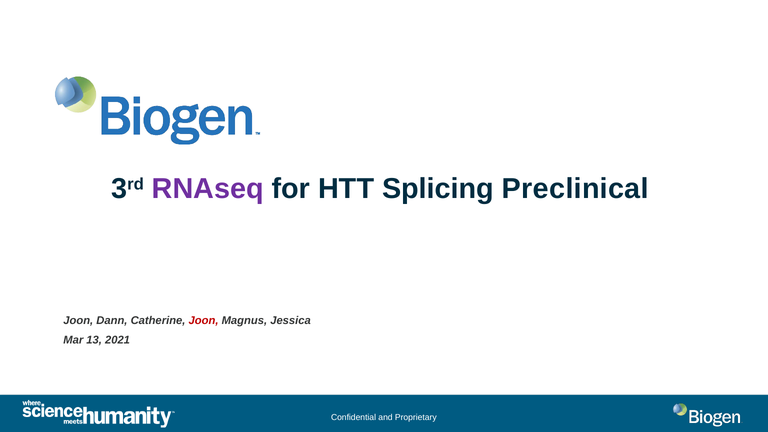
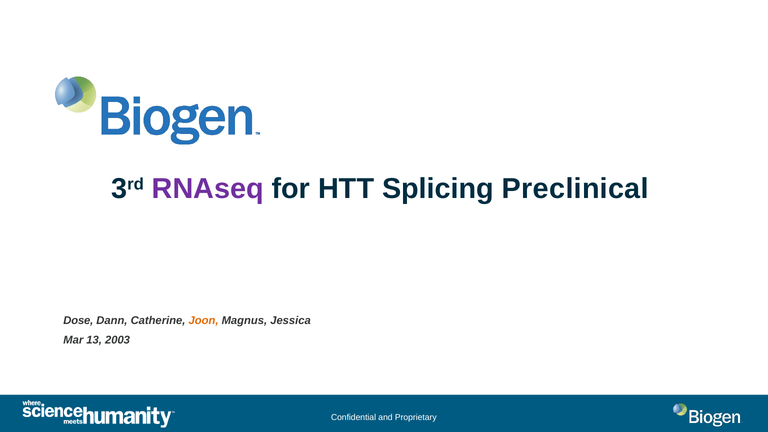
Joon at (78, 321): Joon -> Dose
Joon at (204, 321) colour: red -> orange
2021: 2021 -> 2003
